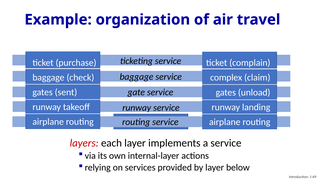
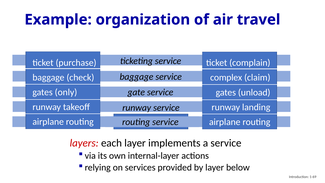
sent: sent -> only
